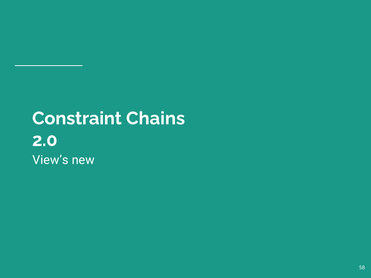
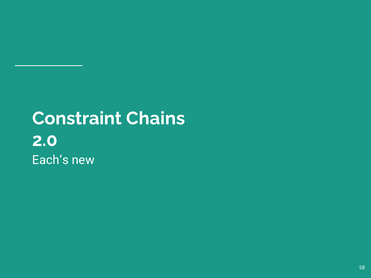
View’s: View’s -> Each’s
